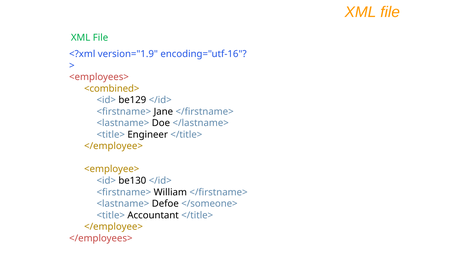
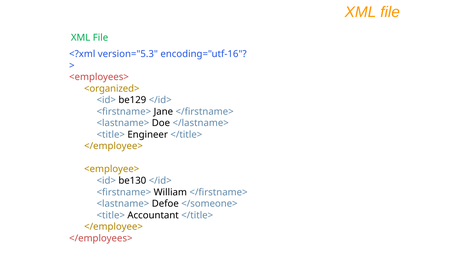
version="1.9: version="1.9 -> version="5.3
<combined>: <combined> -> <organized>
